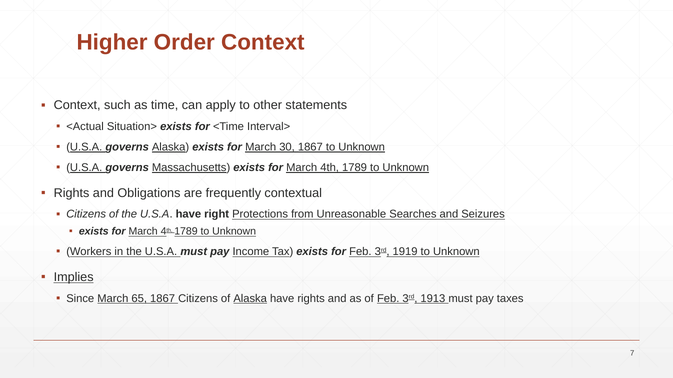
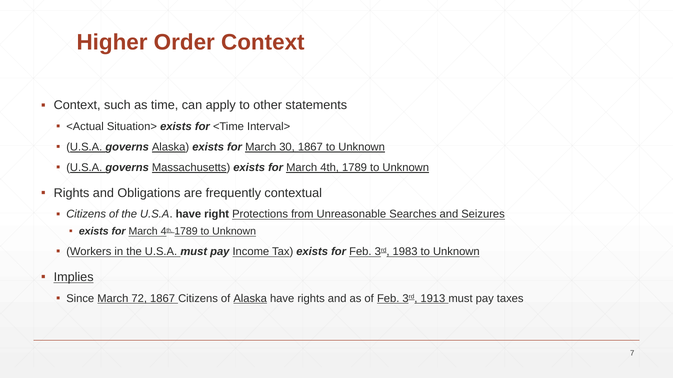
1919: 1919 -> 1983
65: 65 -> 72
